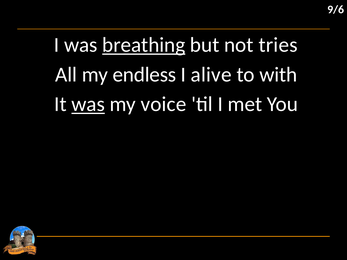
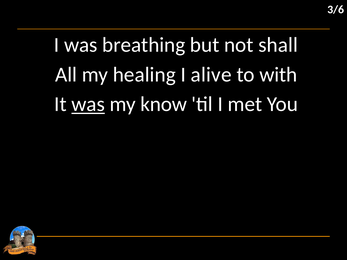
9/6: 9/6 -> 3/6
breathing underline: present -> none
tries: tries -> shall
endless: endless -> healing
voice: voice -> know
